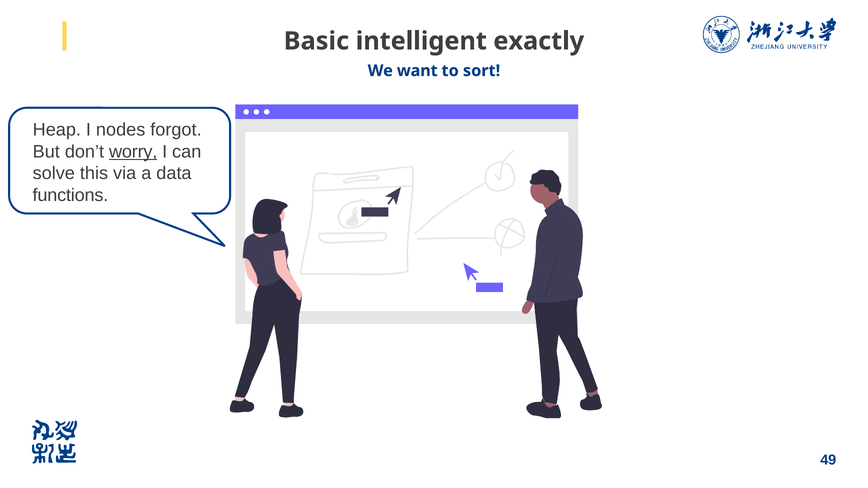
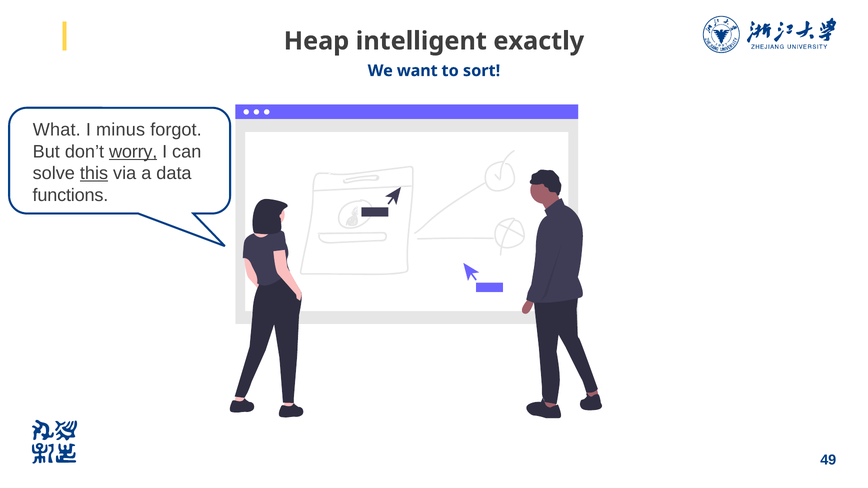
Basic: Basic -> Heap
Heap: Heap -> What
nodes: nodes -> minus
this underline: none -> present
